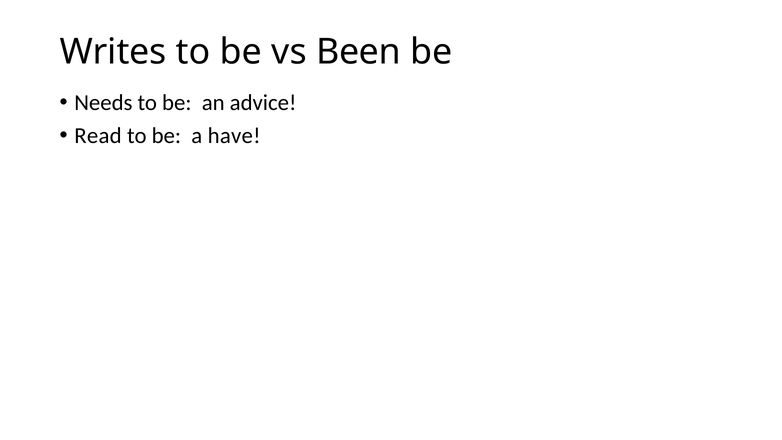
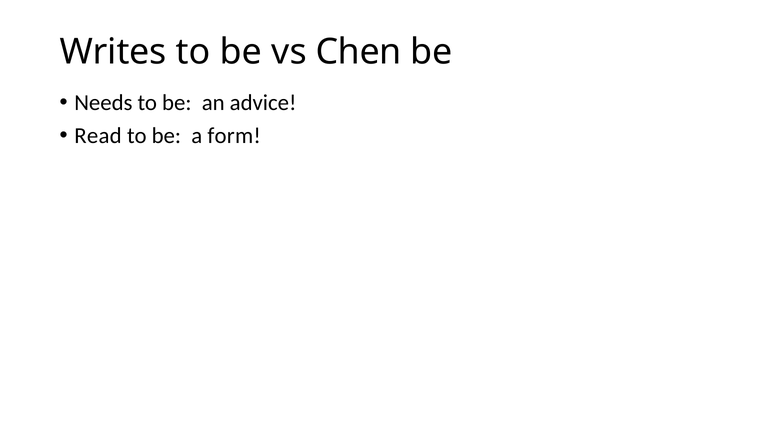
Been: Been -> Chen
have: have -> form
